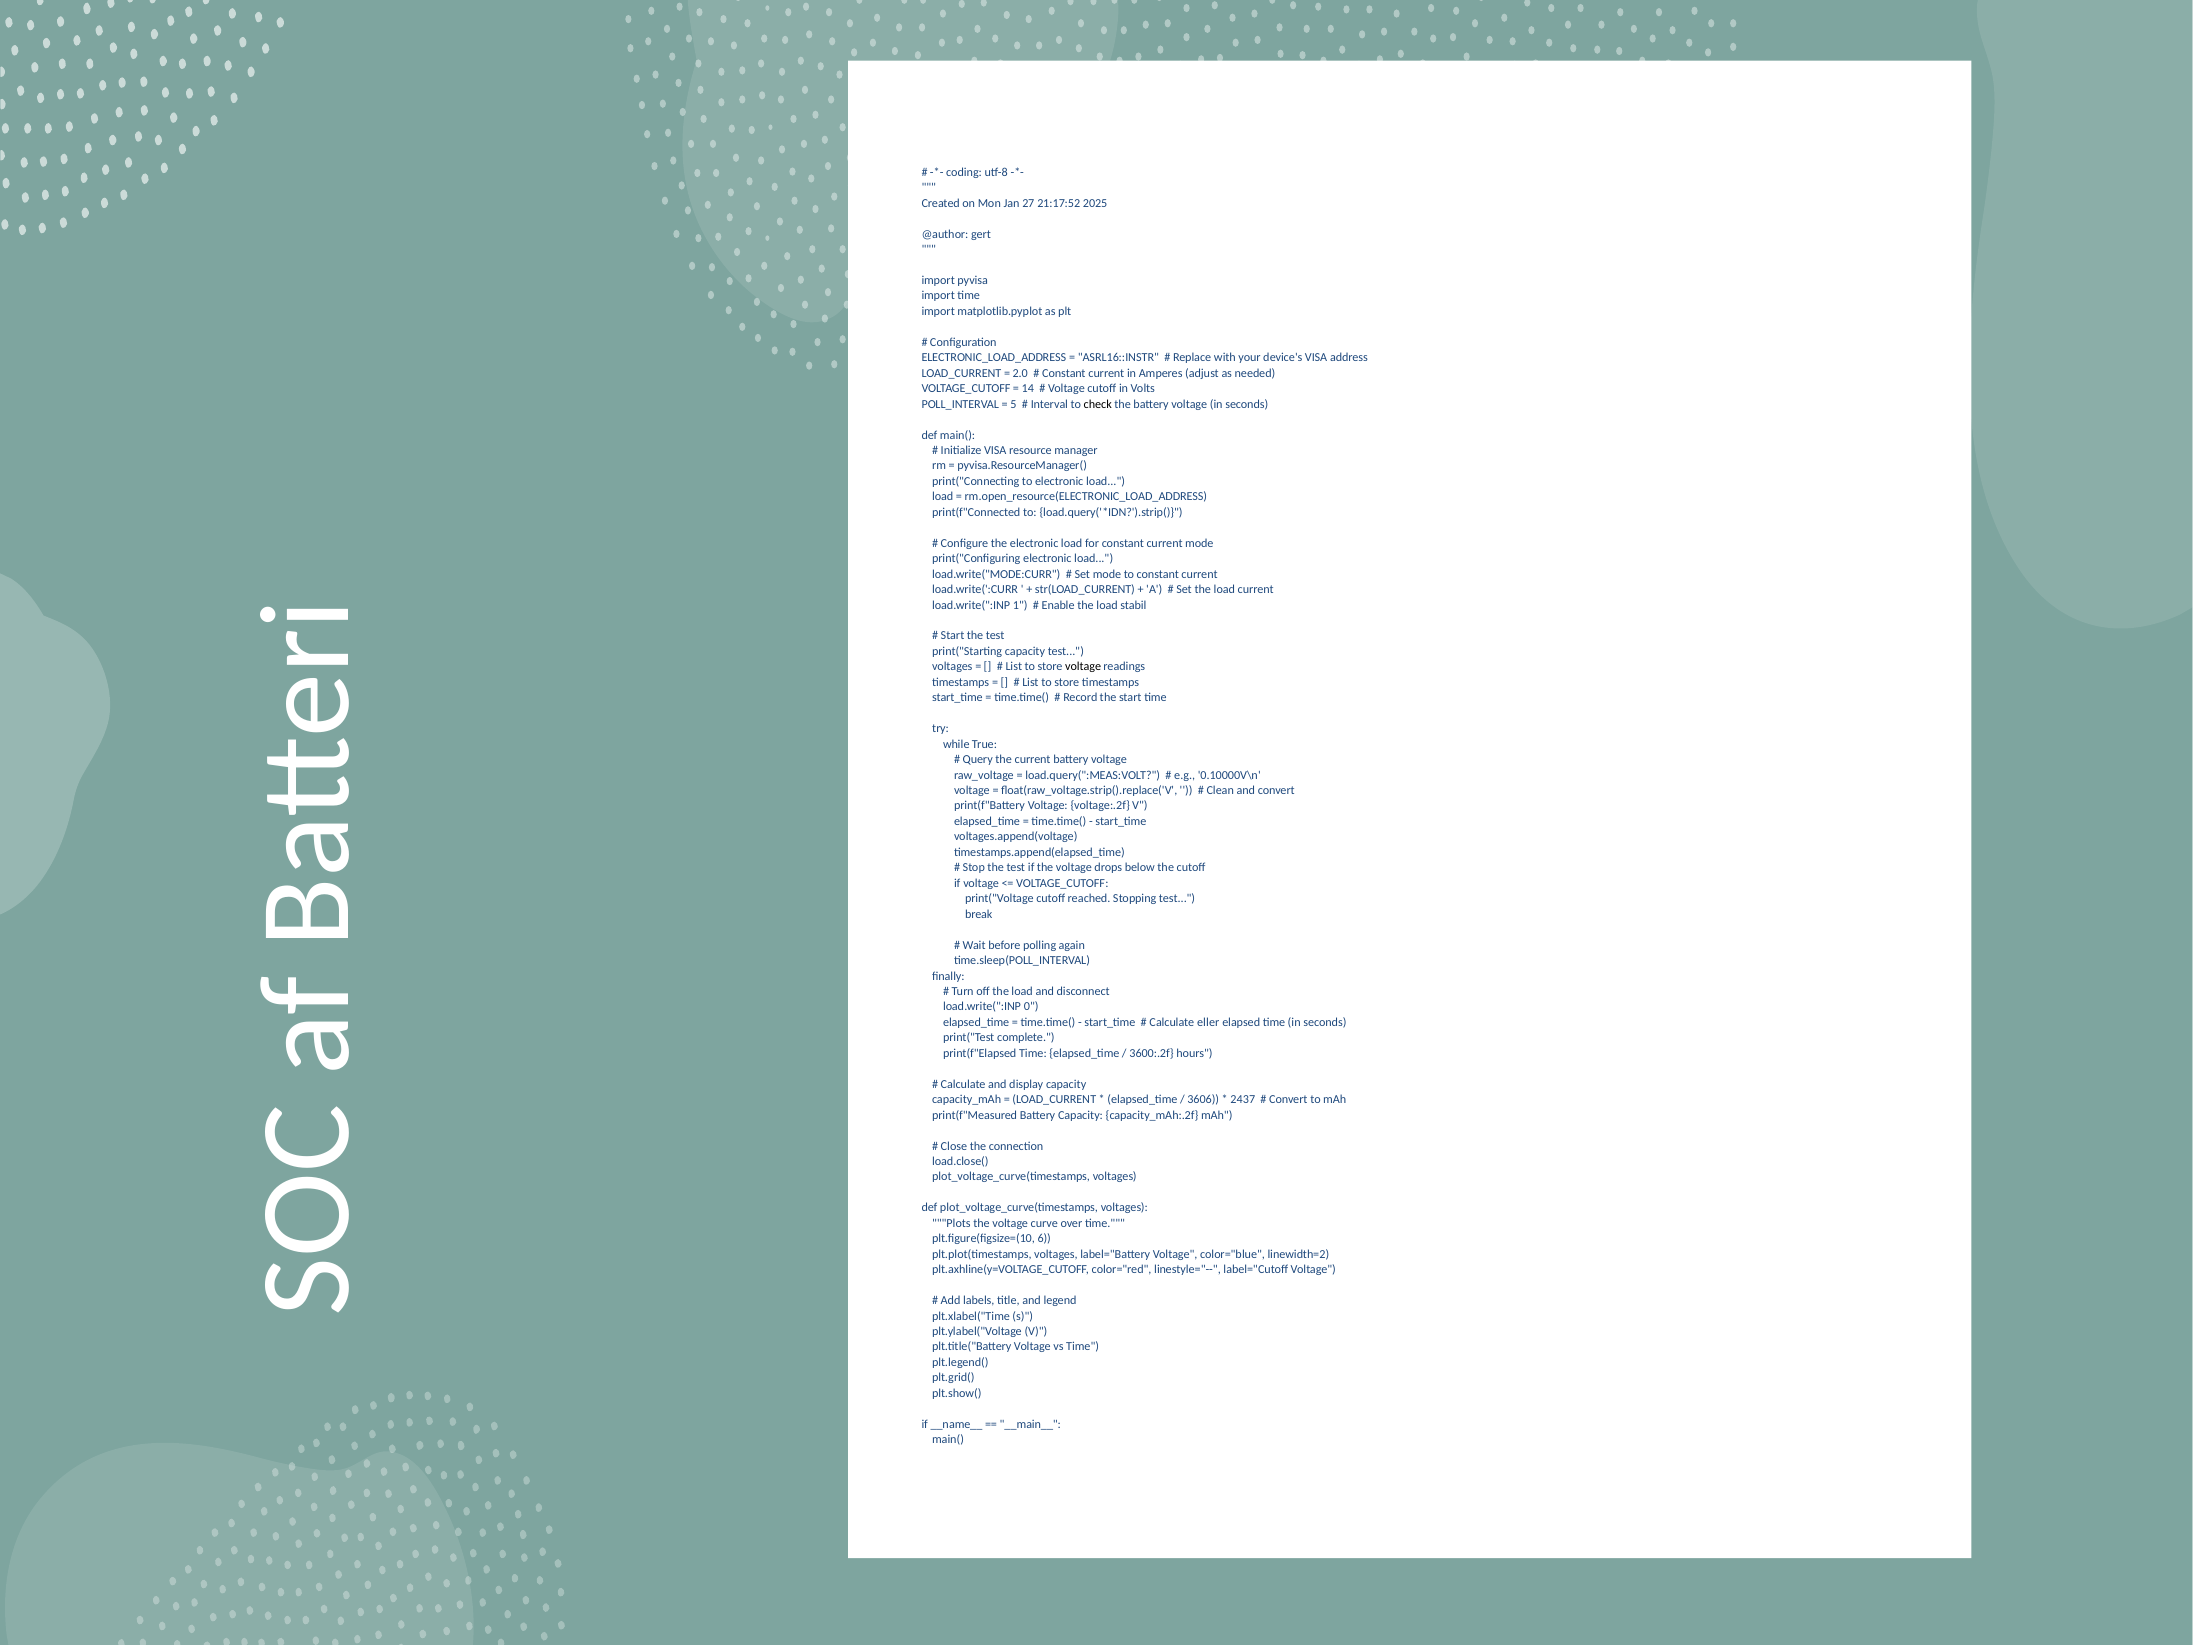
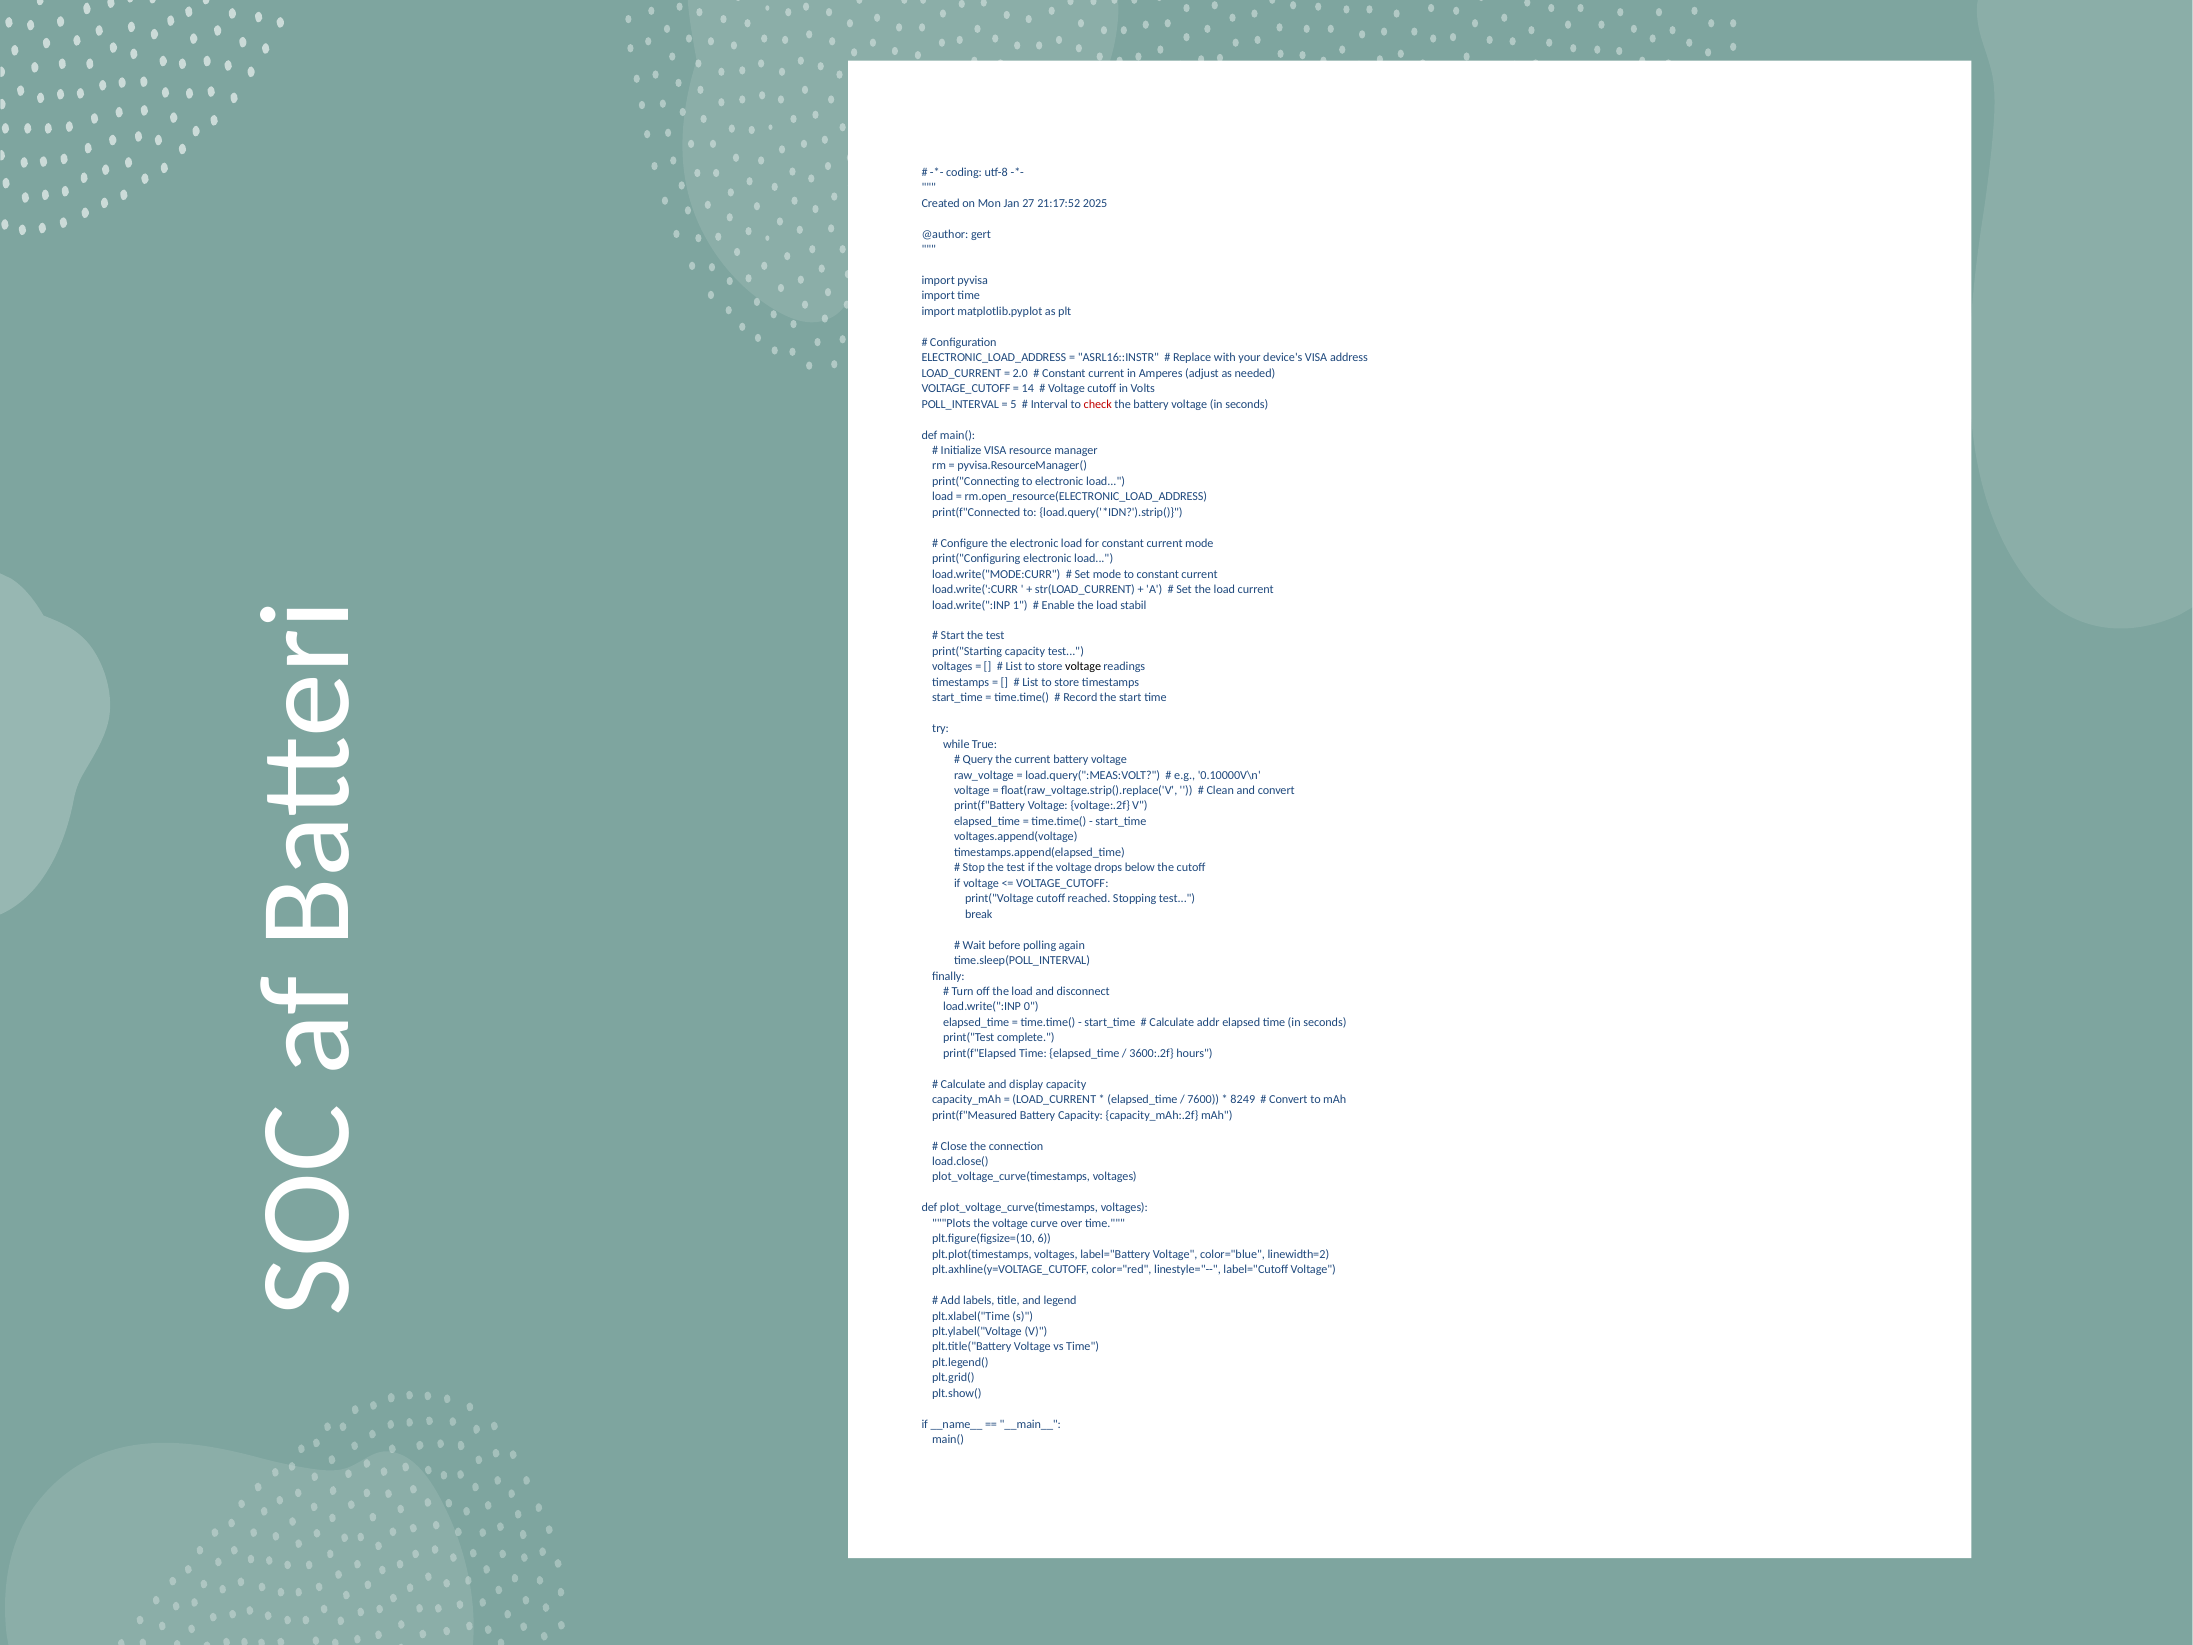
check colour: black -> red
eller: eller -> addr
3606: 3606 -> 7600
2437: 2437 -> 8249
